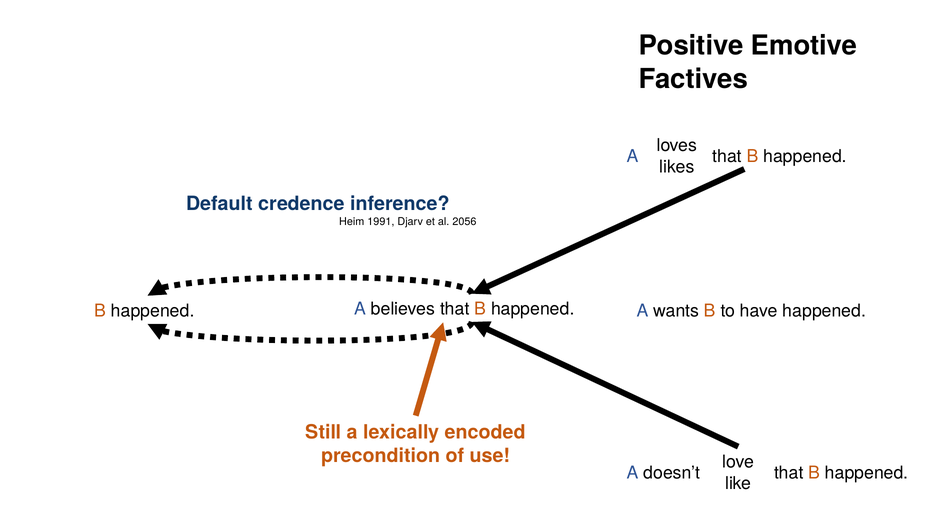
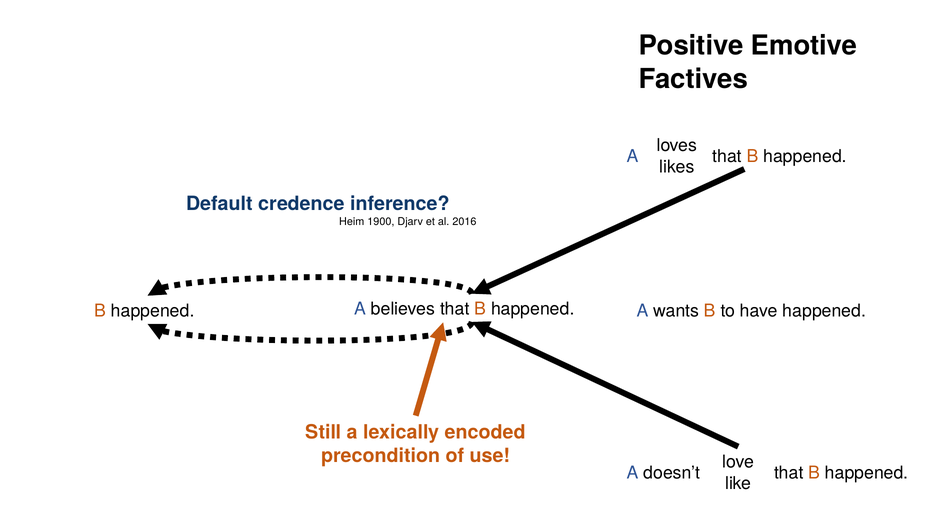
1991: 1991 -> 1900
2056: 2056 -> 2016
